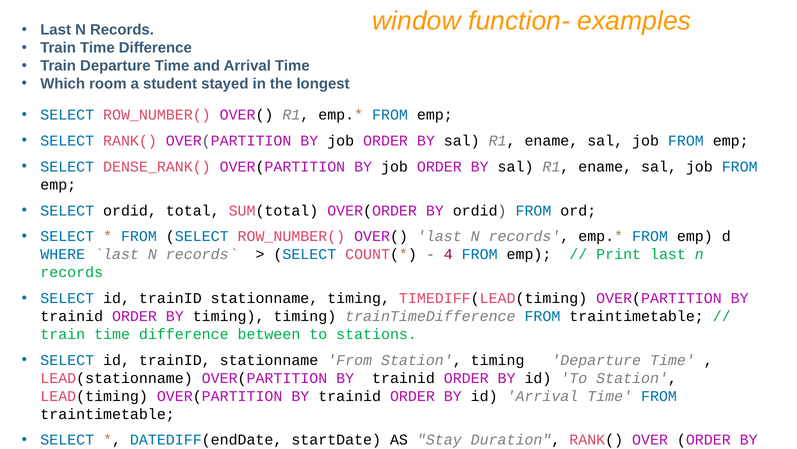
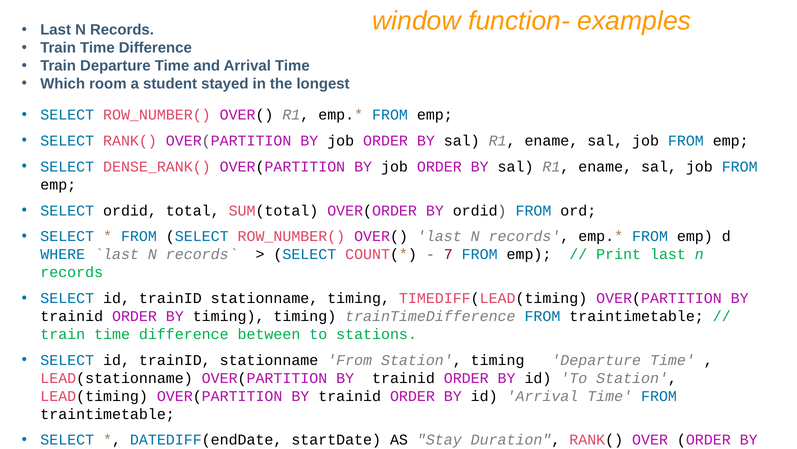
4: 4 -> 7
